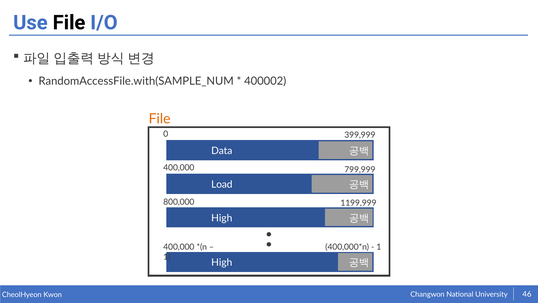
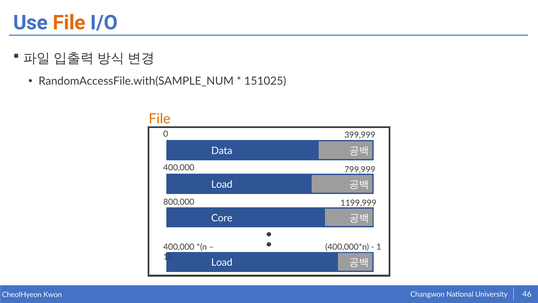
File at (69, 23) colour: black -> orange
400002: 400002 -> 151025
High at (222, 218): High -> Core
High at (222, 262): High -> Load
